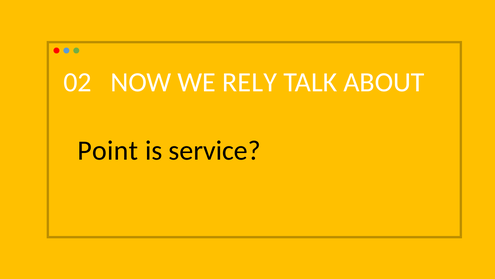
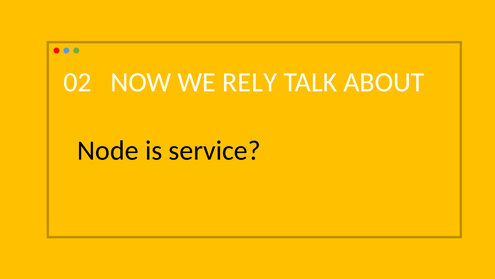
Point: Point -> Node
